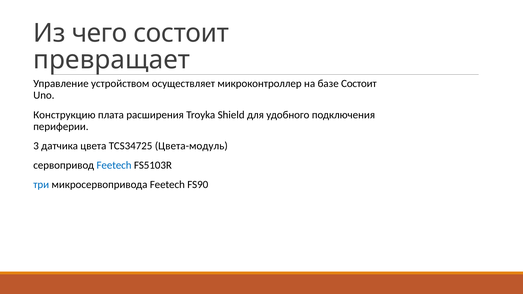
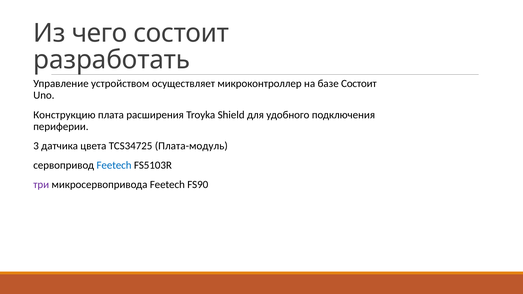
превращает: превращает -> разработать
Цвета-модуль: Цвета-модуль -> Плата-модуль
три colour: blue -> purple
